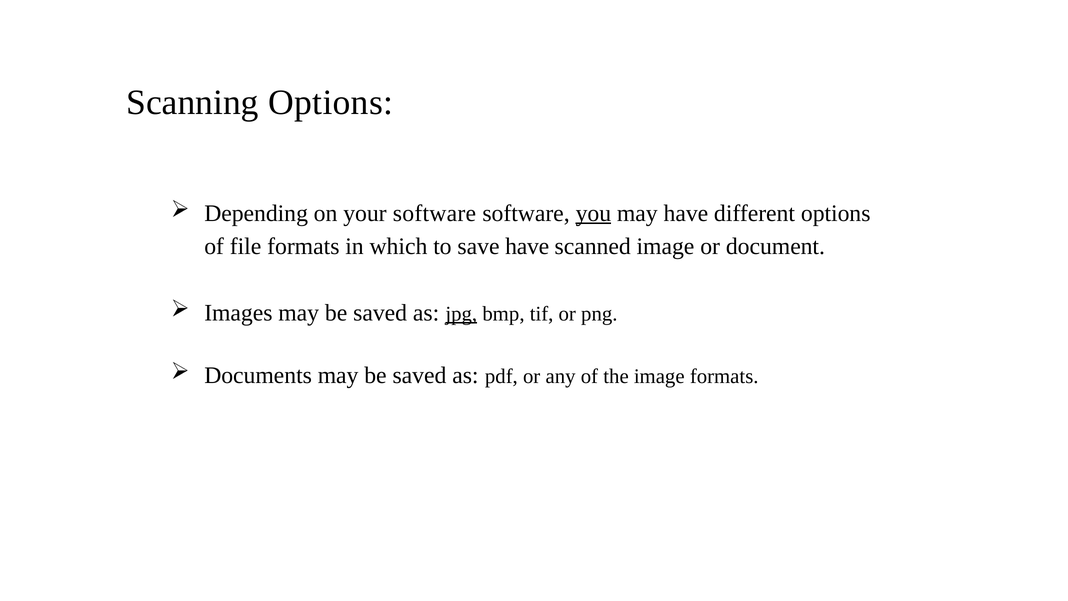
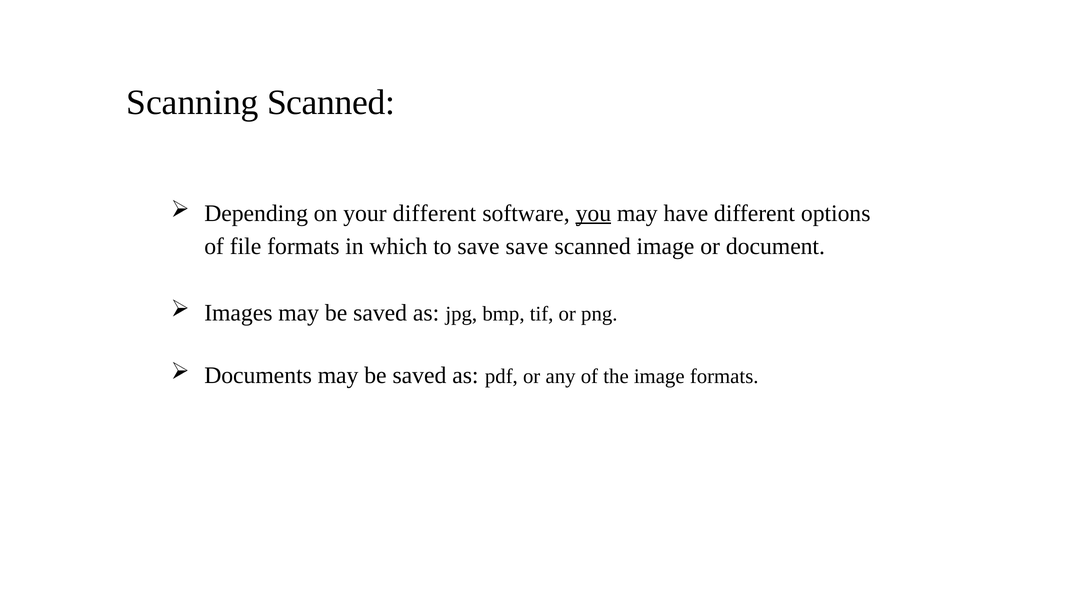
Scanning Options: Options -> Scanned
your software: software -> different
save have: have -> save
jpg underline: present -> none
